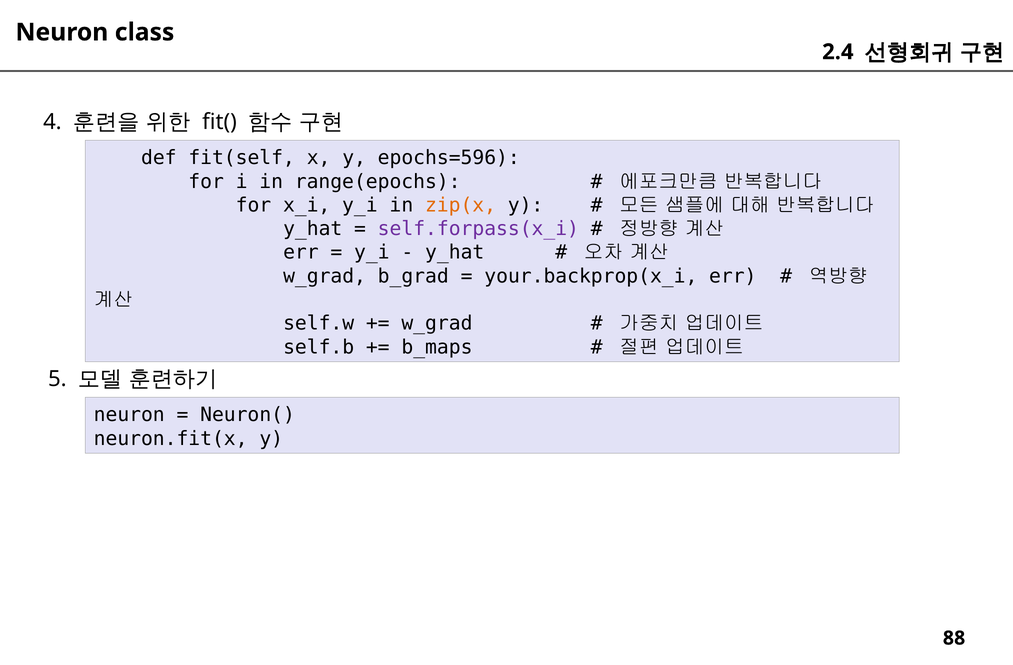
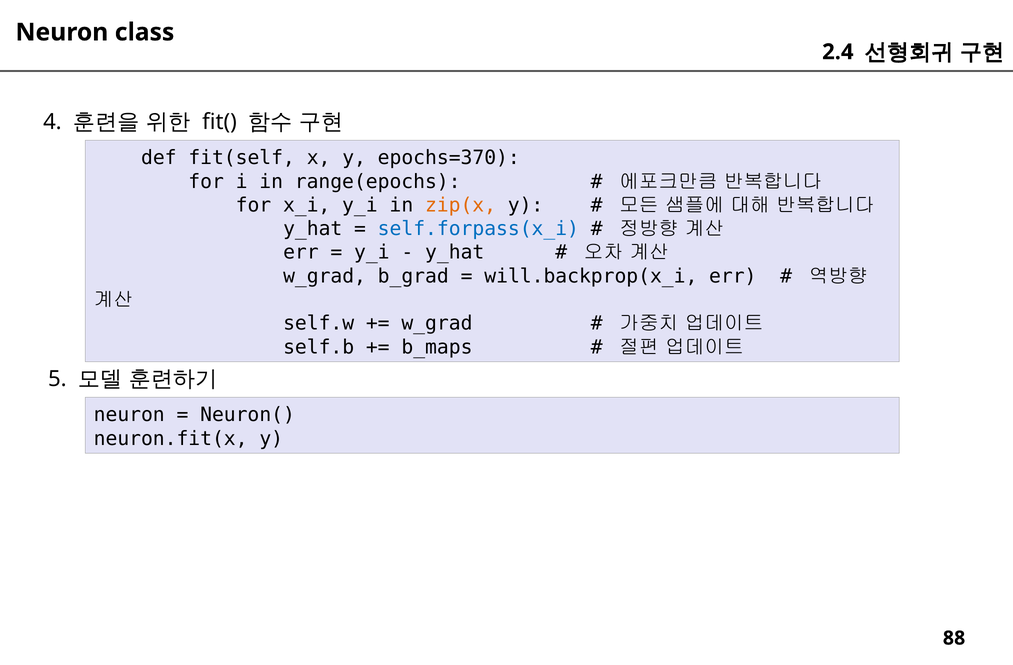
epochs=596: epochs=596 -> epochs=370
self.forpass(x_i colour: purple -> blue
your.backprop(x_i: your.backprop(x_i -> will.backprop(x_i
